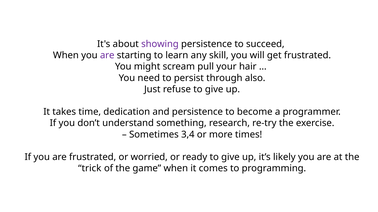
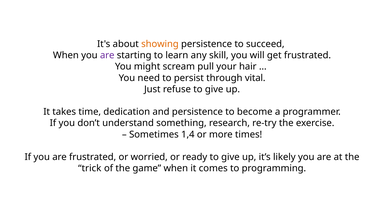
showing colour: purple -> orange
also: also -> vital
3,4: 3,4 -> 1,4
